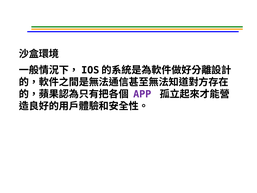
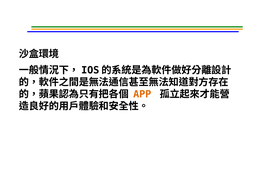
APP colour: purple -> orange
